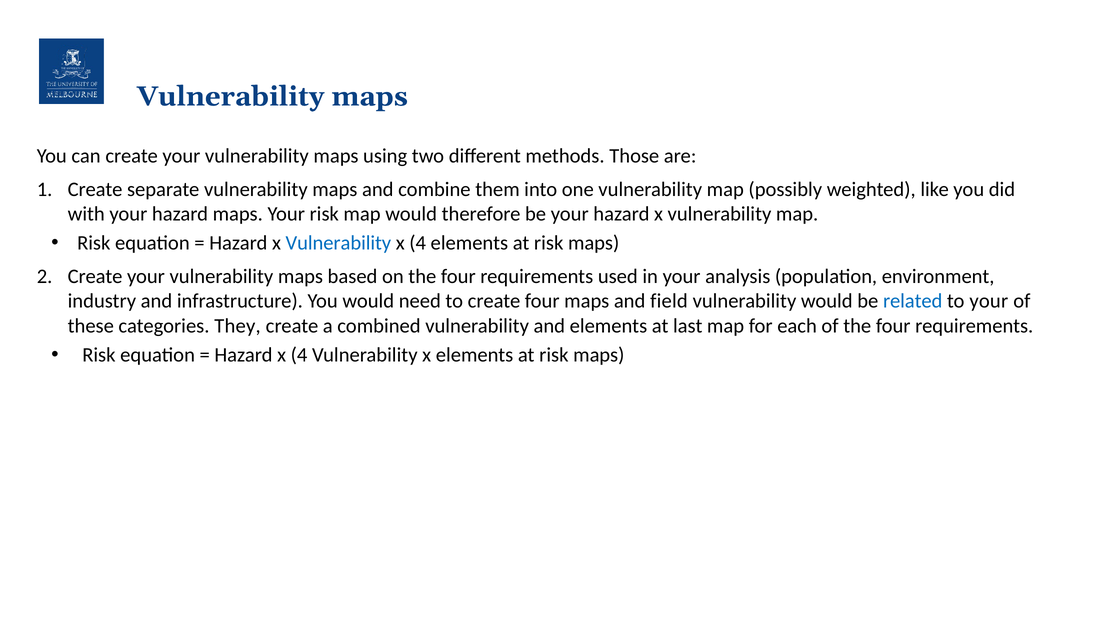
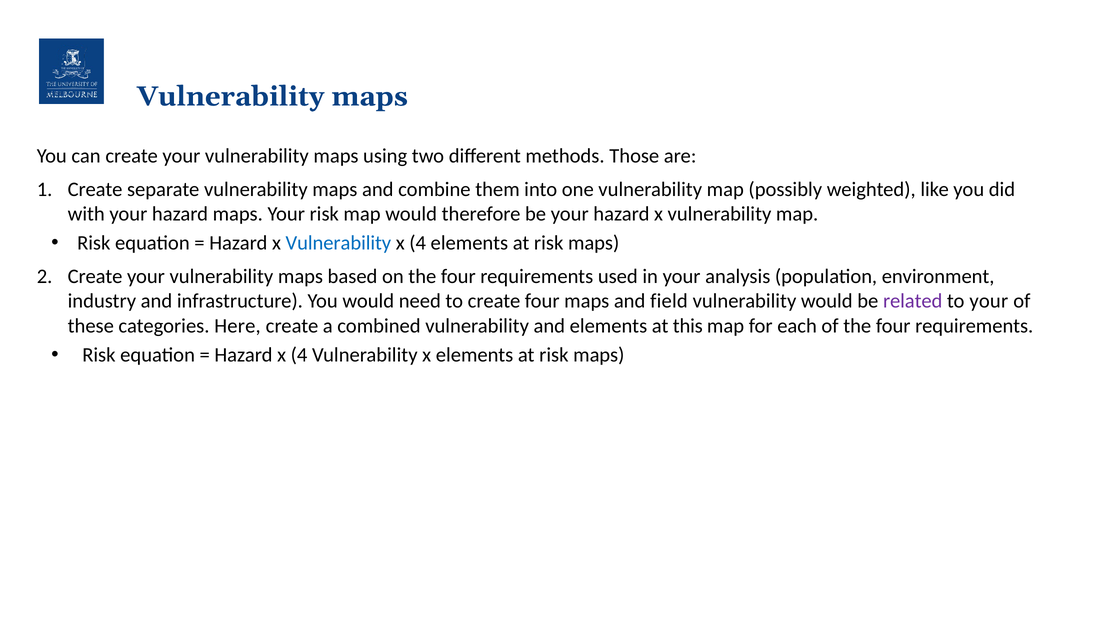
related colour: blue -> purple
They: They -> Here
last: last -> this
